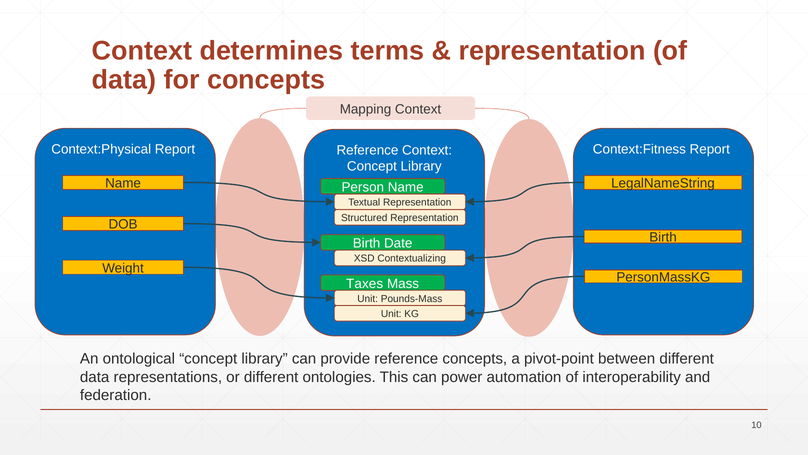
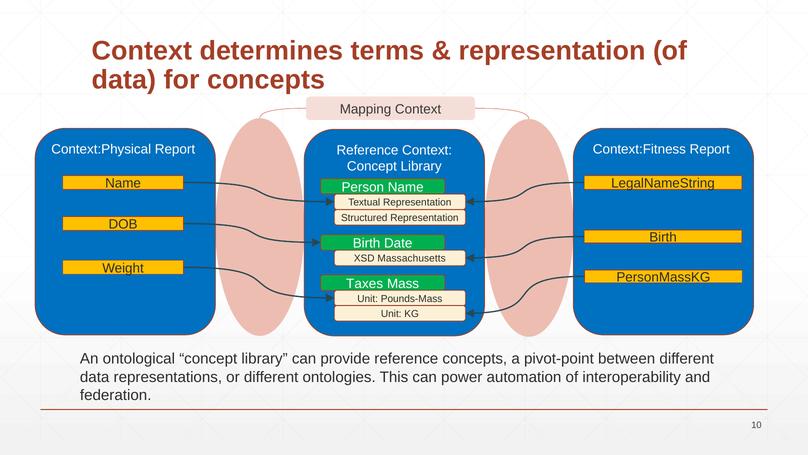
Contextualizing: Contextualizing -> Massachusetts
